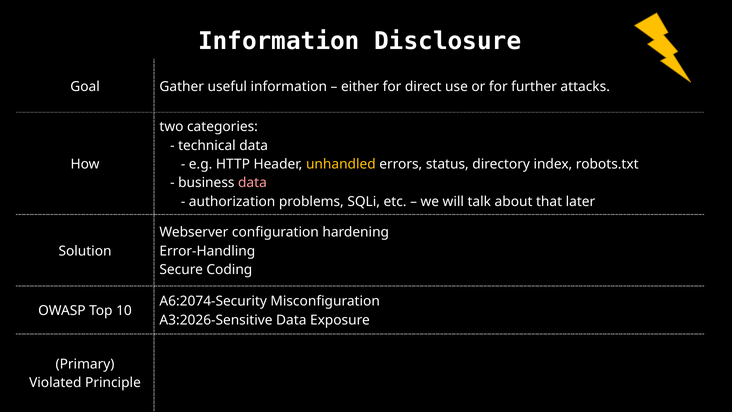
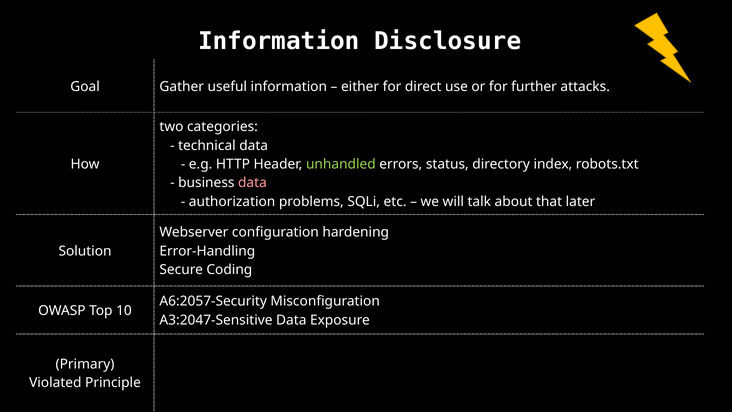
unhandled colour: yellow -> light green
A6:2074-Security: A6:2074-Security -> A6:2057-Security
A3:2026-Sensitive: A3:2026-Sensitive -> A3:2047-Sensitive
